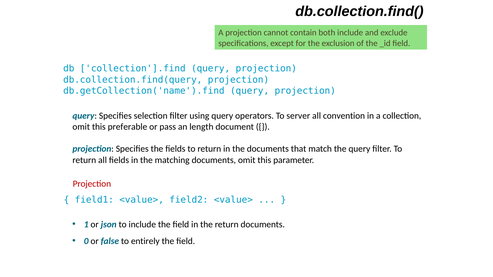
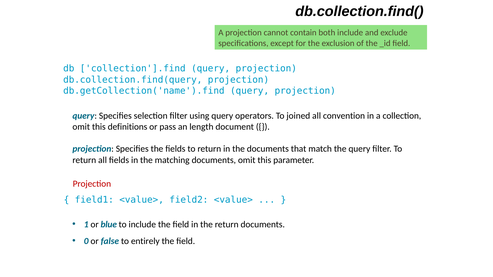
server: server -> joined
preferable: preferable -> definitions
json: json -> blue
